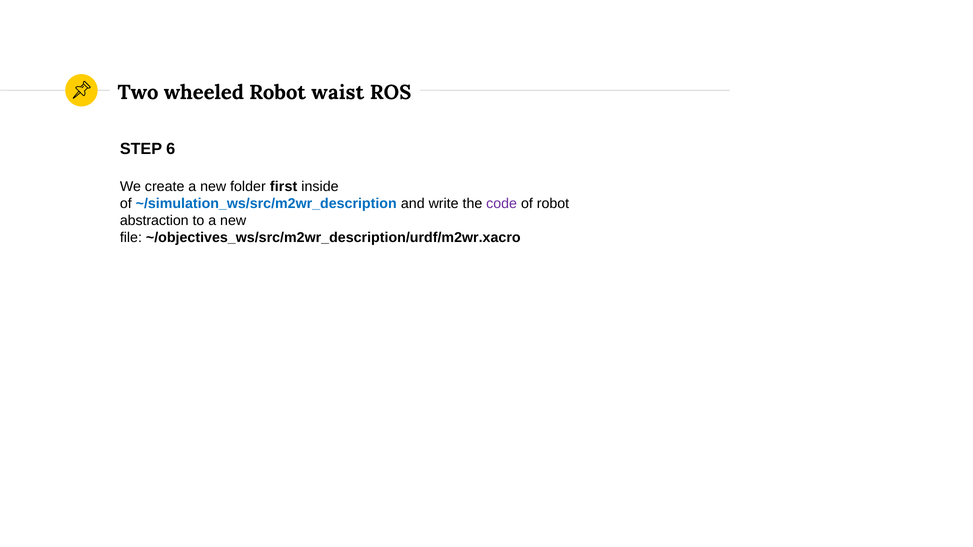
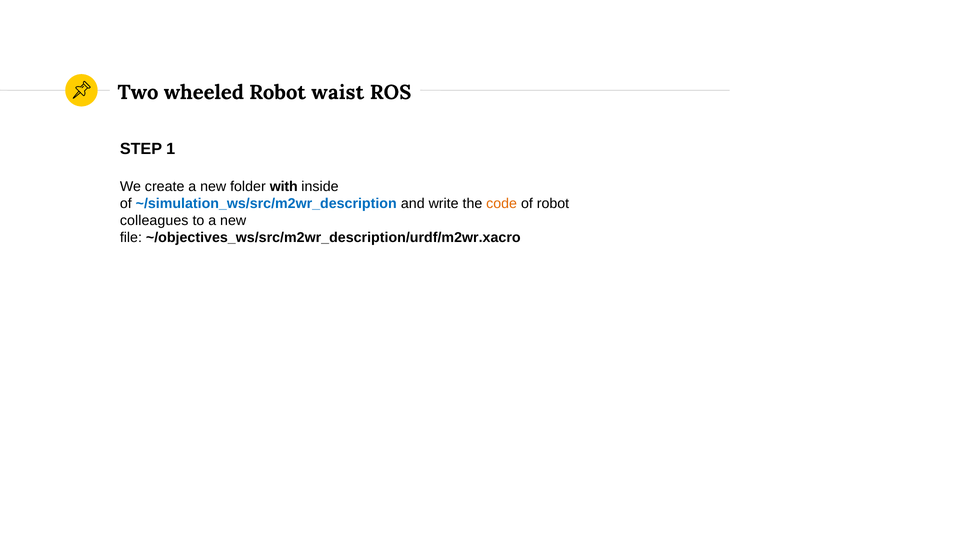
6: 6 -> 1
first: first -> with
code colour: purple -> orange
abstraction: abstraction -> colleagues
